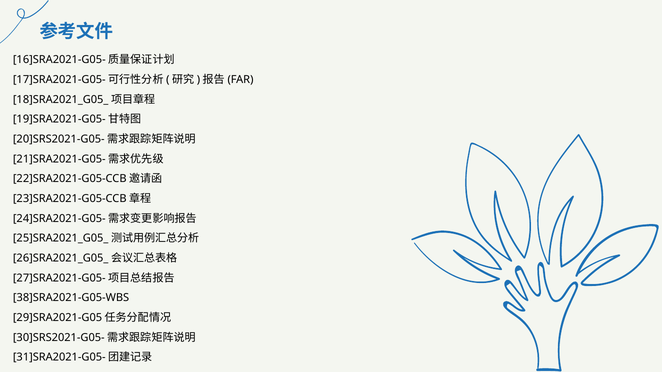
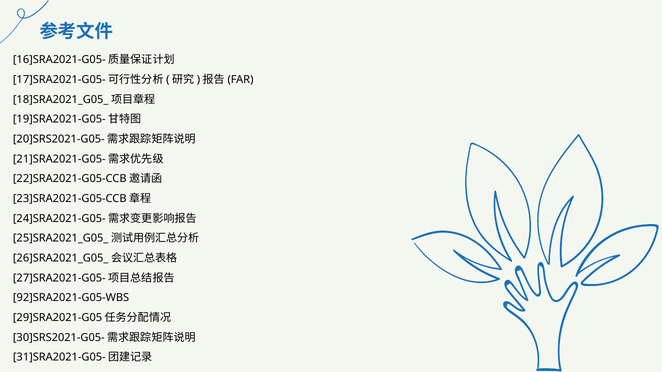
38]SRA2021-G05-WBS: 38]SRA2021-G05-WBS -> 92]SRA2021-G05-WBS
